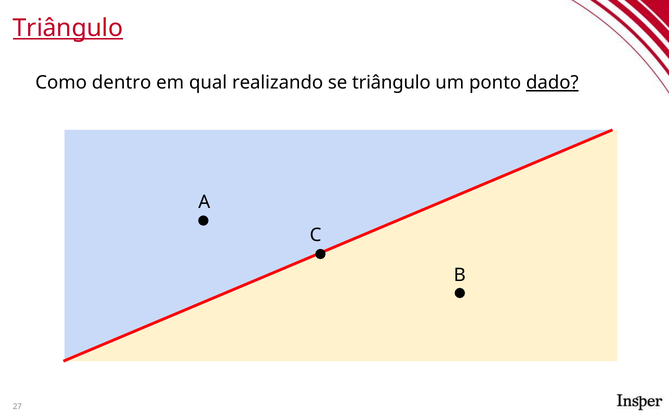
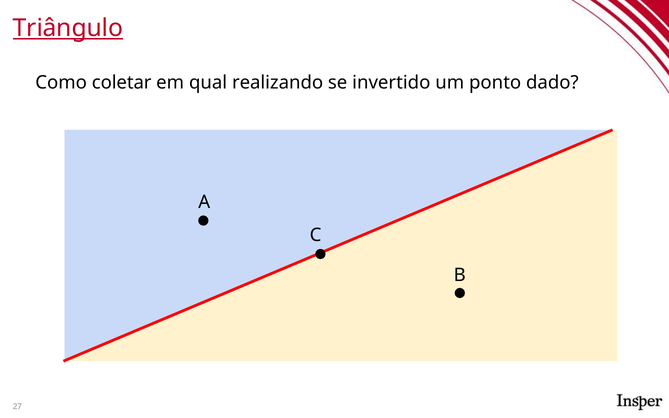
dentro: dentro -> coletar
se triângulo: triângulo -> invertido
dado underline: present -> none
